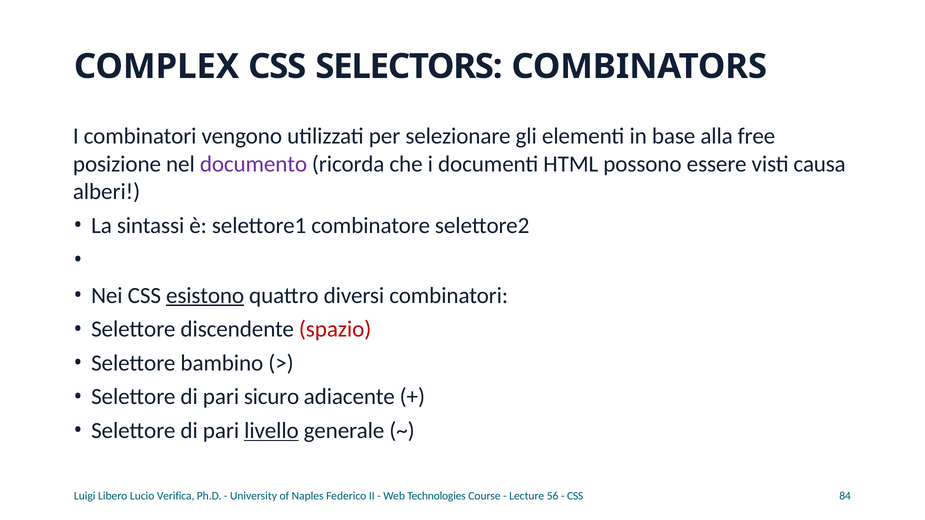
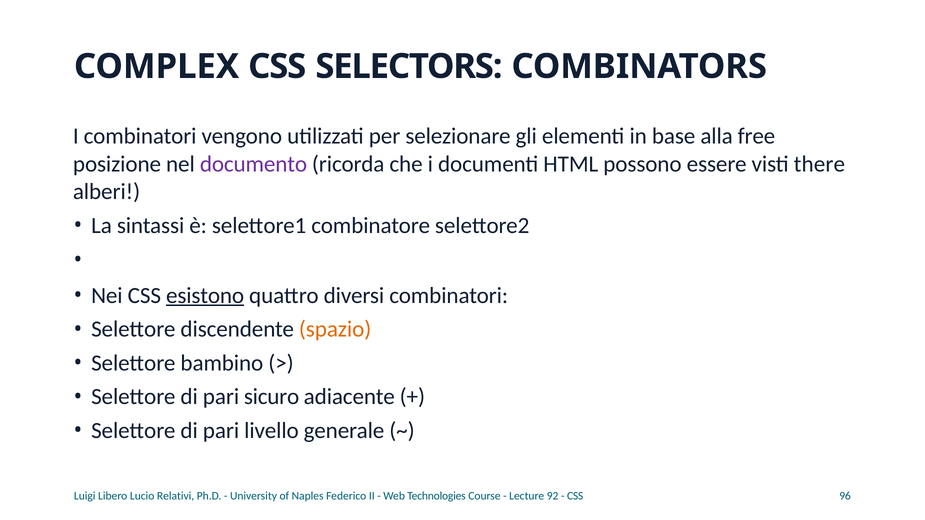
causa: causa -> there
spazio colour: red -> orange
livello underline: present -> none
Verifica: Verifica -> Relativi
56: 56 -> 92
84: 84 -> 96
